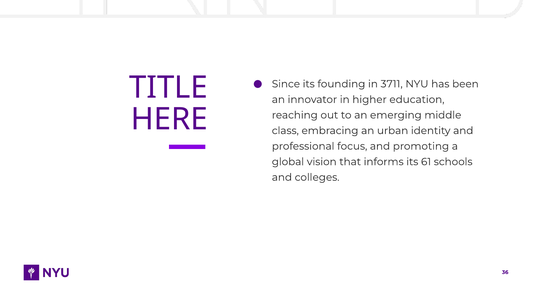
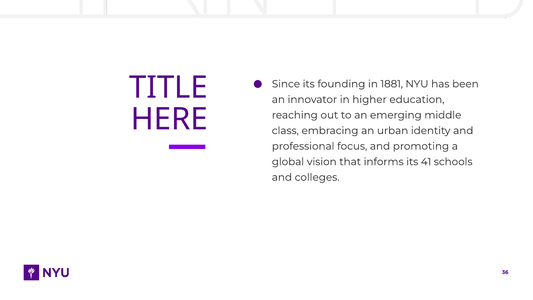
3711: 3711 -> 1881
61: 61 -> 41
